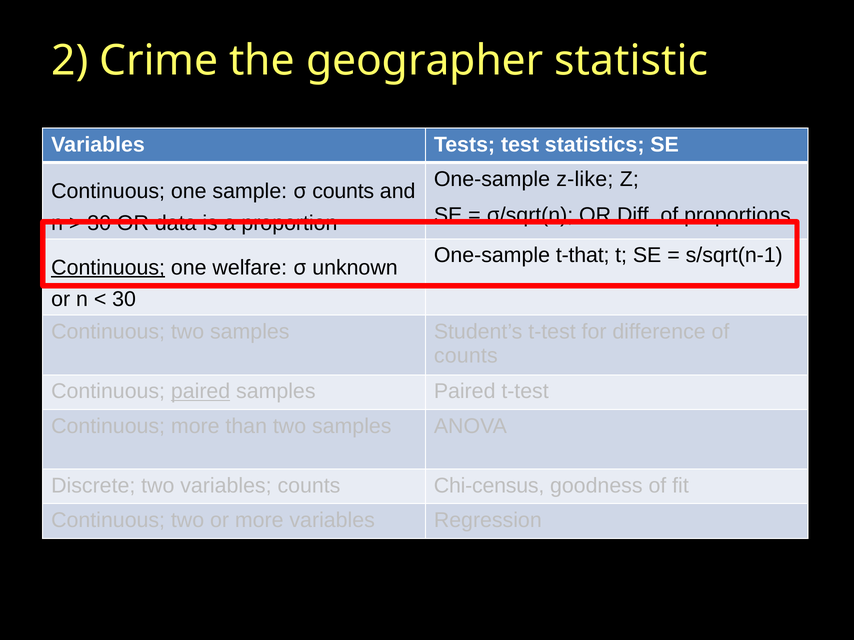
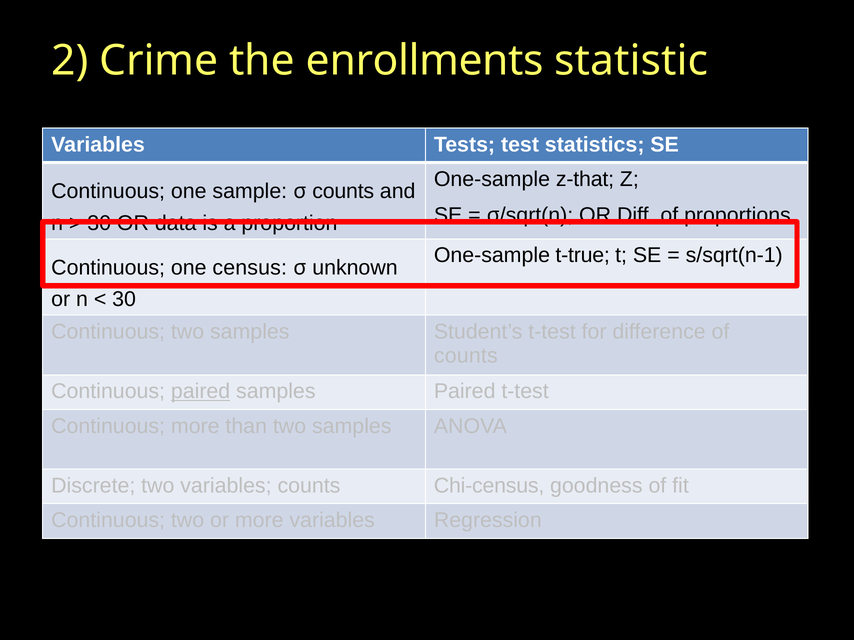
geographer: geographer -> enrollments
z-like: z-like -> z-that
t-that: t-that -> t-true
Continuous at (108, 268) underline: present -> none
welfare: welfare -> census
